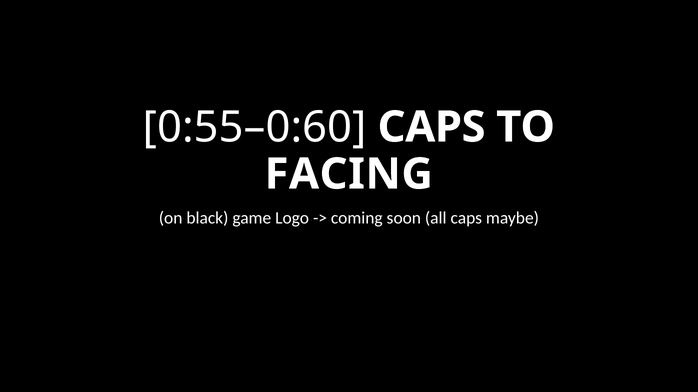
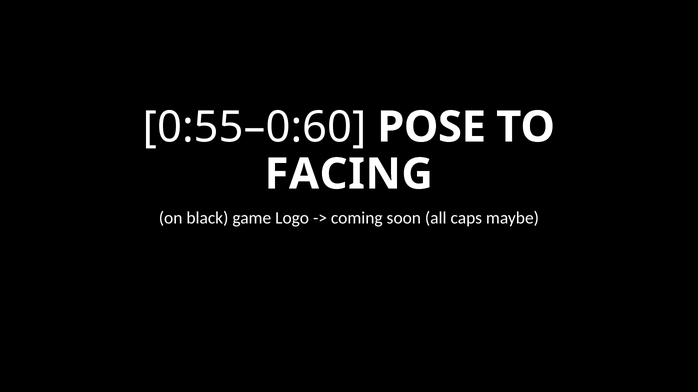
0:55–0:60 CAPS: CAPS -> POSE
